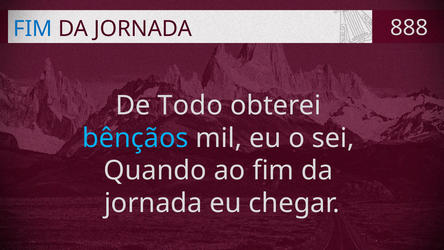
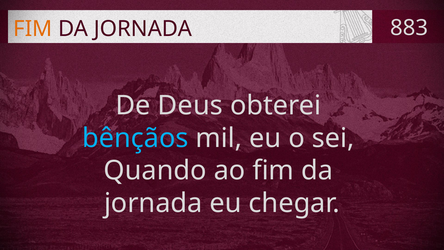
FIM at (33, 29) colour: blue -> orange
888: 888 -> 883
Todo: Todo -> Deus
